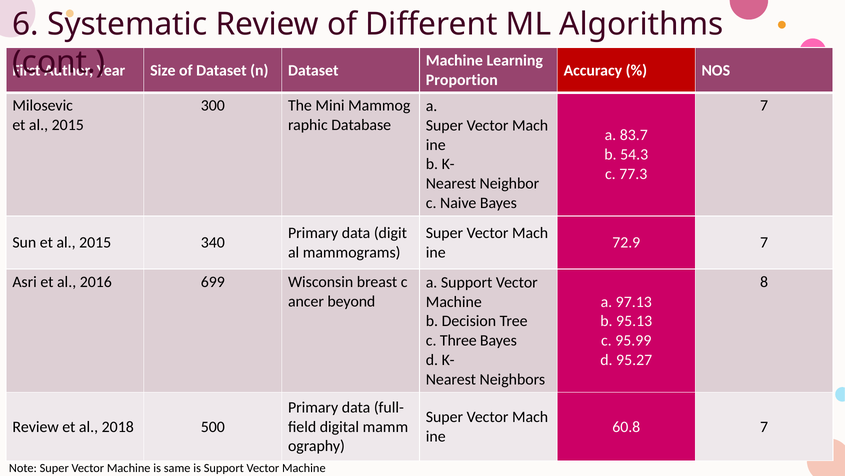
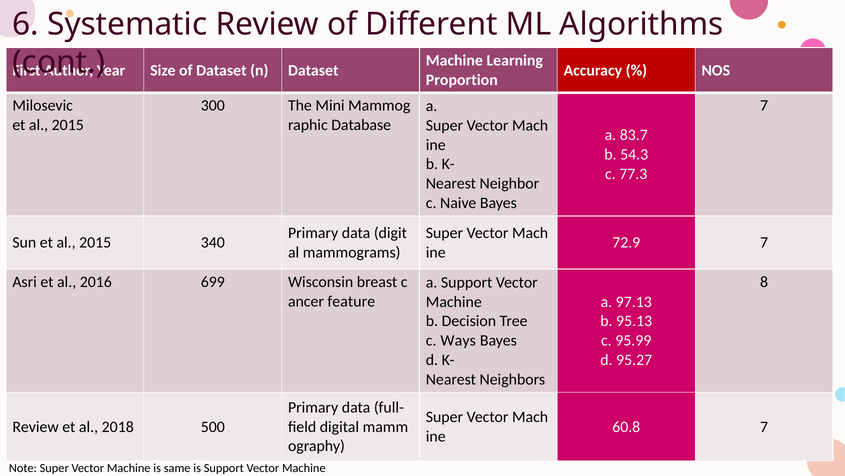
beyond: beyond -> feature
Three: Three -> Ways
